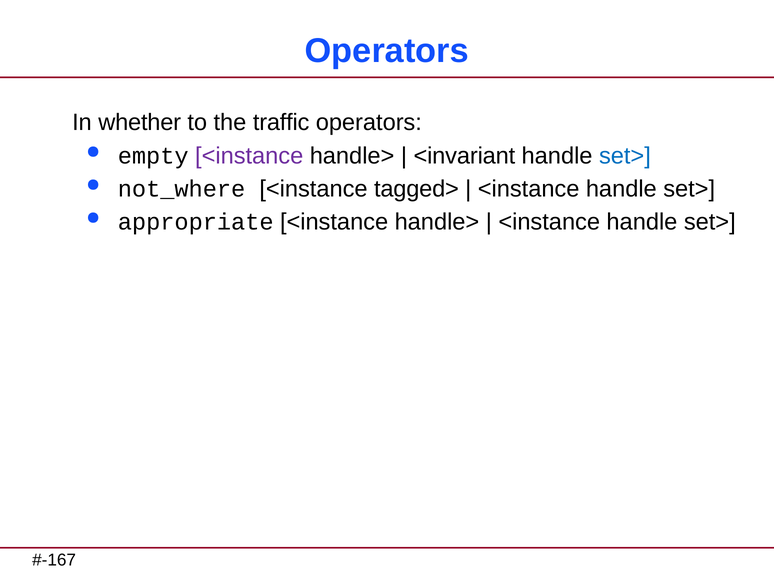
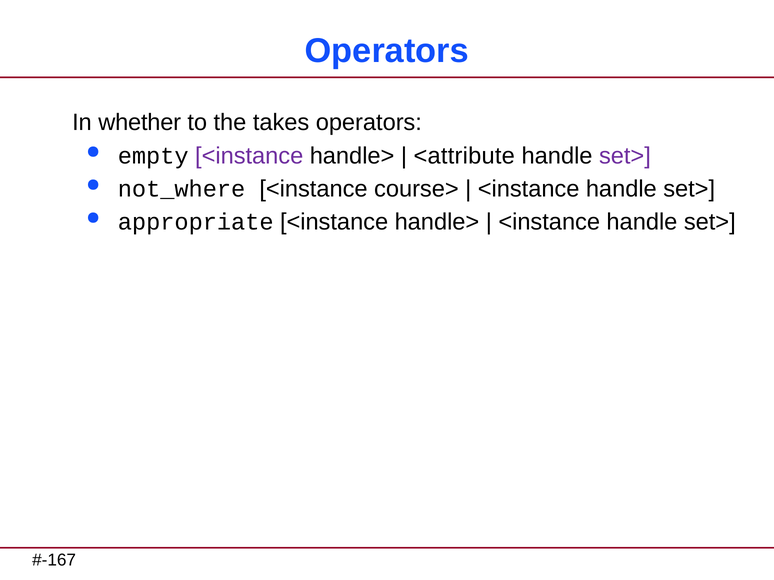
traffic: traffic -> takes
<invariant: <invariant -> <attribute
set> at (625, 156) colour: blue -> purple
tagged>: tagged> -> course>
